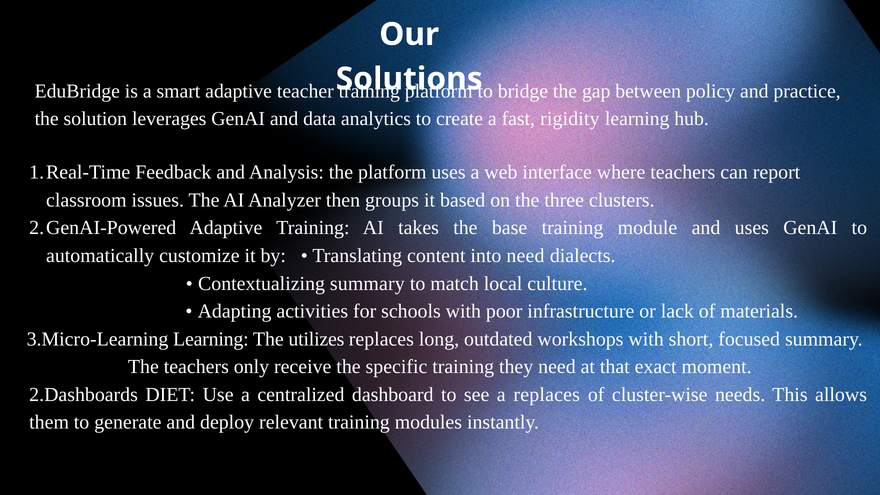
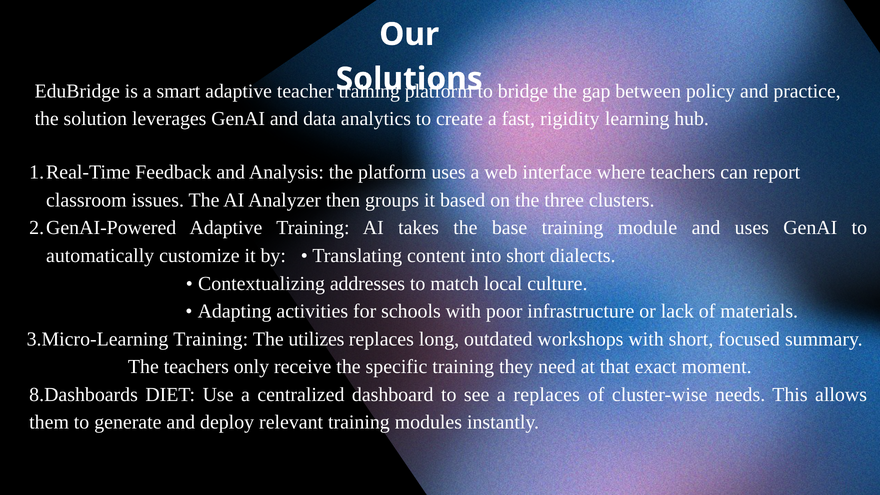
into need: need -> short
Contextualizing summary: summary -> addresses
3.Micro-Learning Learning: Learning -> Training
2.Dashboards: 2.Dashboards -> 8.Dashboards
